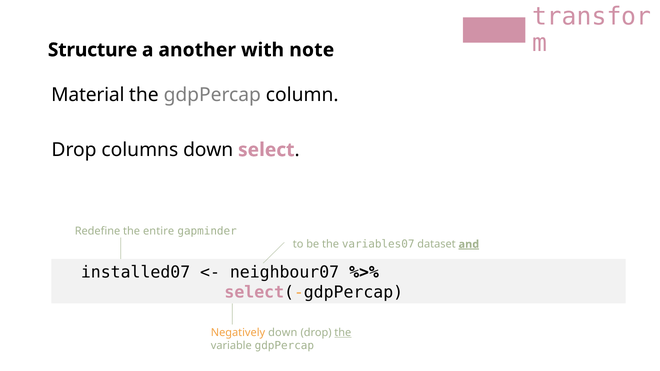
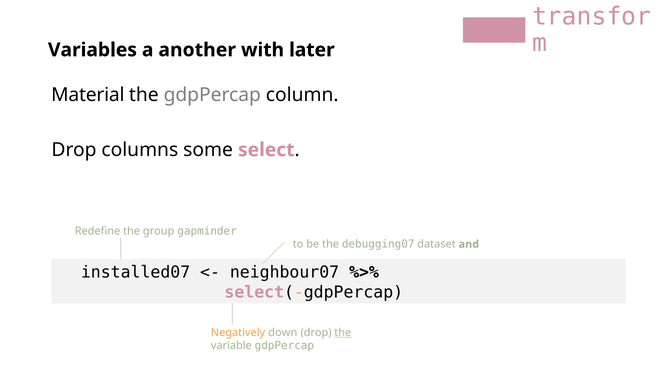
Structure: Structure -> Variables
note: note -> later
columns down: down -> some
entire: entire -> group
variables07: variables07 -> debugging07
and underline: present -> none
